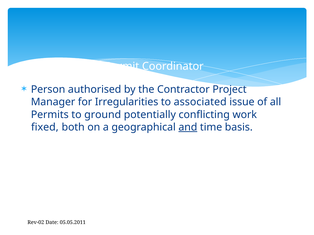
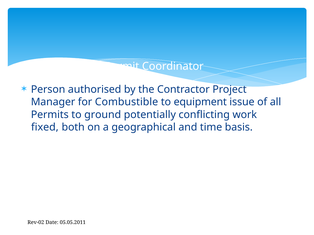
Irregularities: Irregularities -> Combustible
associated: associated -> equipment
and underline: present -> none
